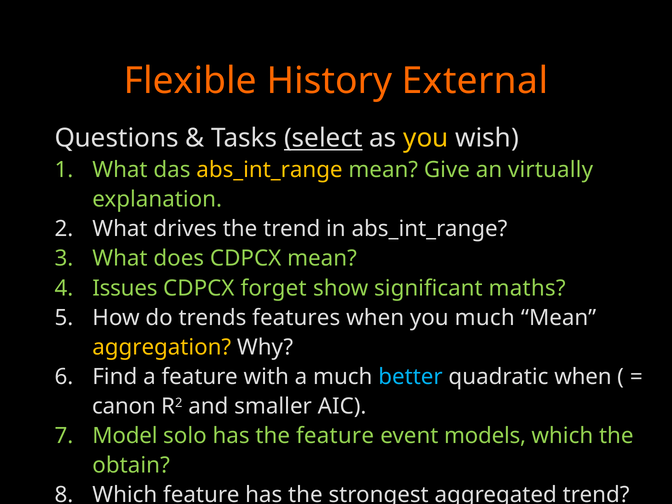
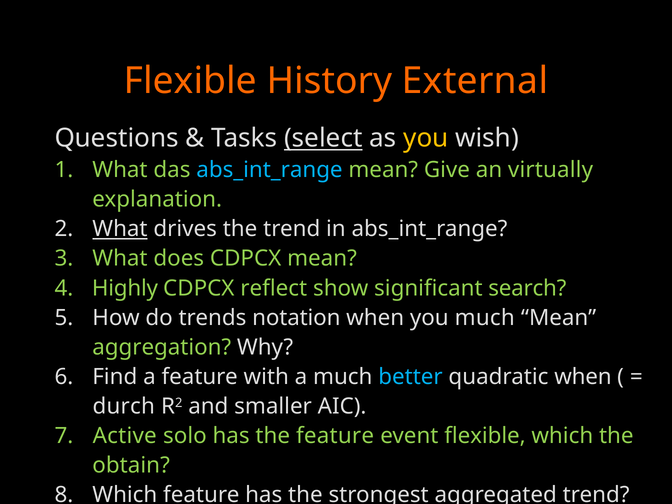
abs_int_range at (270, 170) colour: yellow -> light blue
What at (120, 229) underline: none -> present
Issues: Issues -> Highly
forget: forget -> reflect
maths: maths -> search
features: features -> notation
aggregation colour: yellow -> light green
canon: canon -> durch
Model: Model -> Active
event models: models -> flexible
